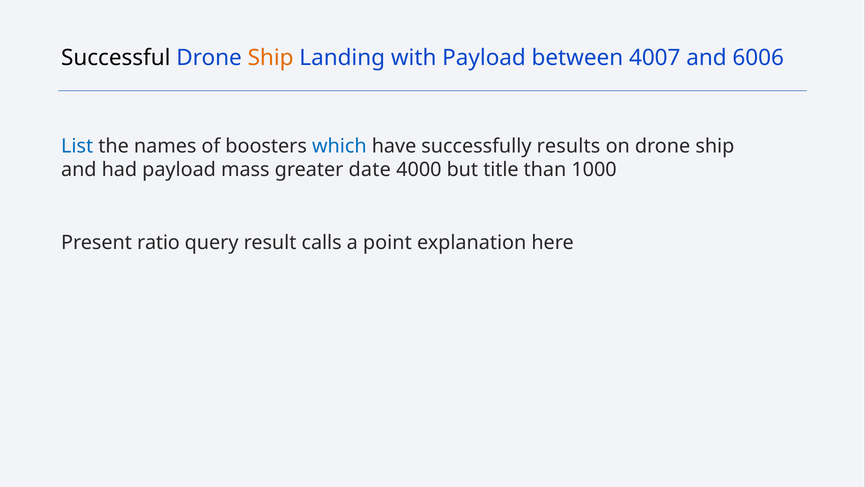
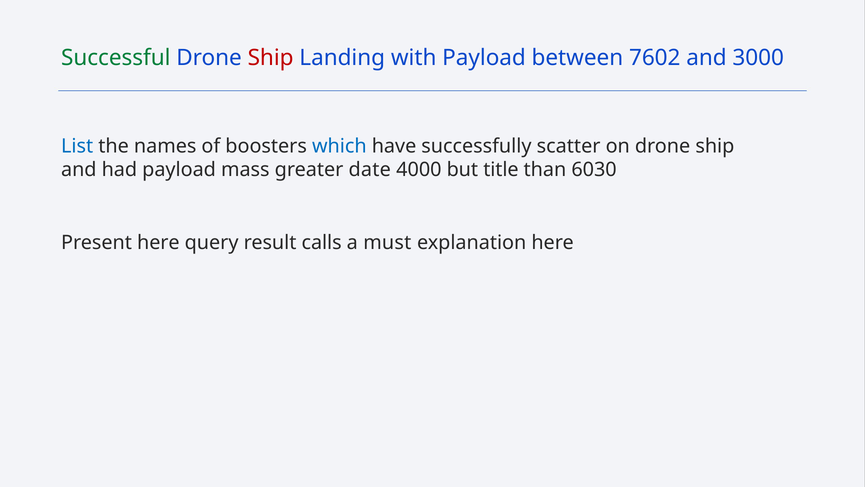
Successful colour: black -> green
Ship at (271, 58) colour: orange -> red
4007: 4007 -> 7602
6006: 6006 -> 3000
results: results -> scatter
1000: 1000 -> 6030
Present ratio: ratio -> here
point: point -> must
